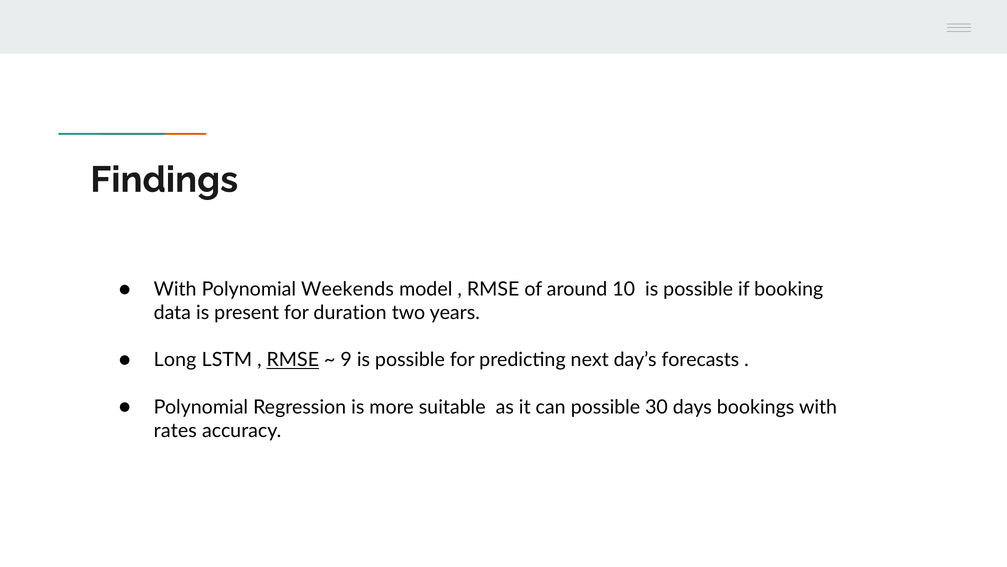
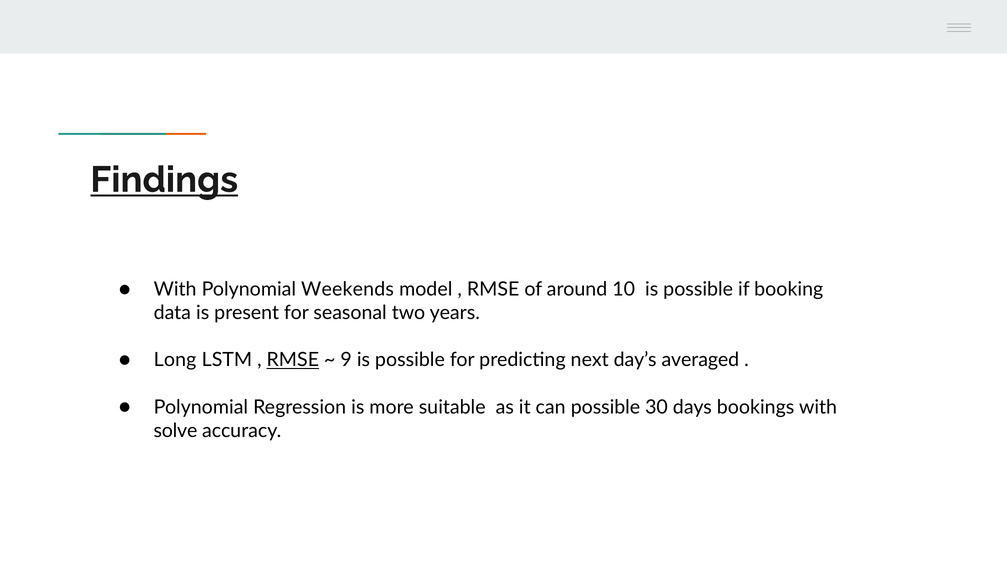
Findings underline: none -> present
duration: duration -> seasonal
forecasts: forecasts -> averaged
rates: rates -> solve
